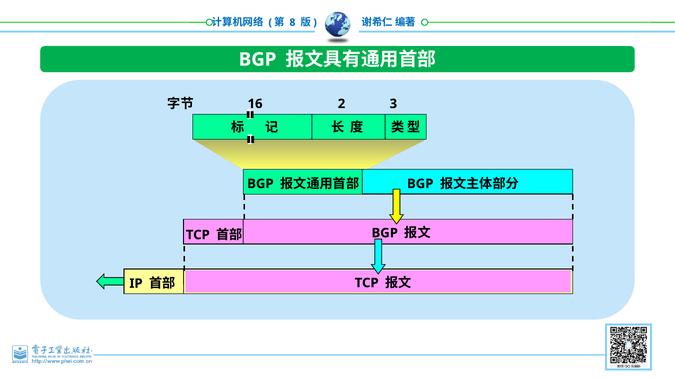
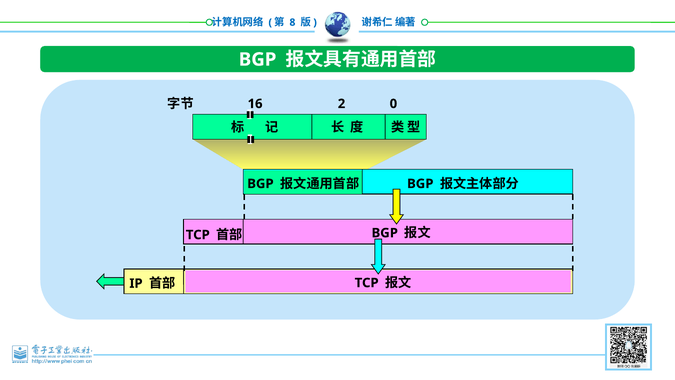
3: 3 -> 0
